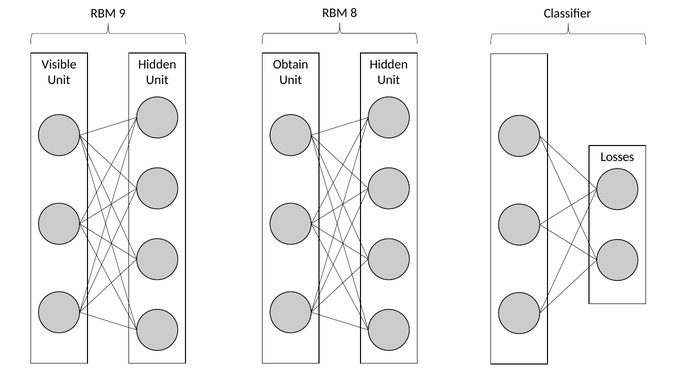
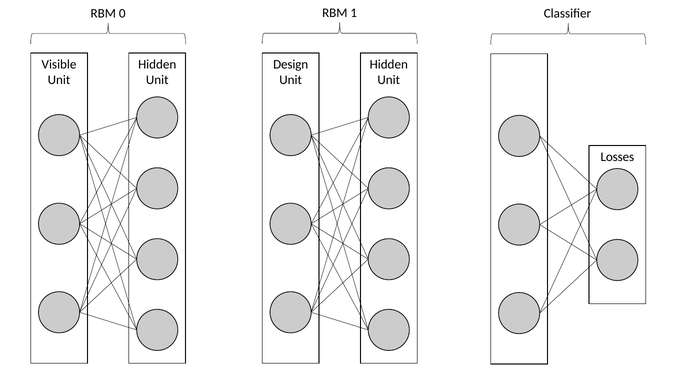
9: 9 -> 0
8: 8 -> 1
Obtain: Obtain -> Design
